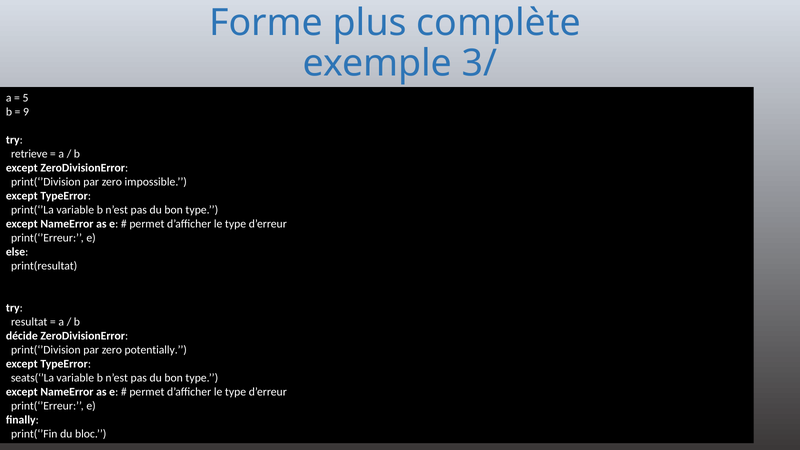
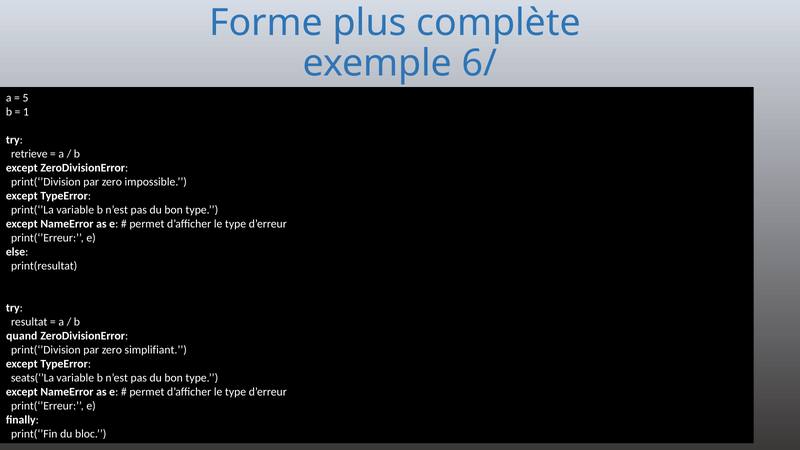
3/: 3/ -> 6/
9: 9 -> 1
décide: décide -> quand
potentially: potentially -> simplifiant
